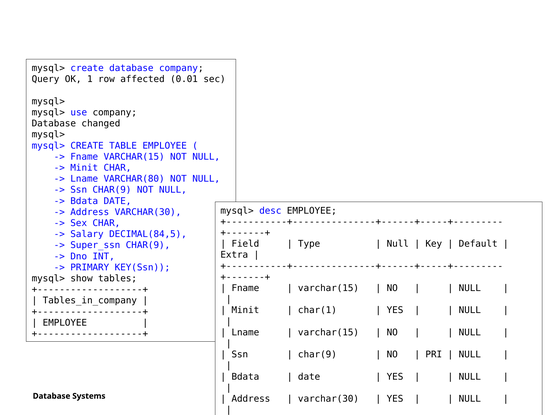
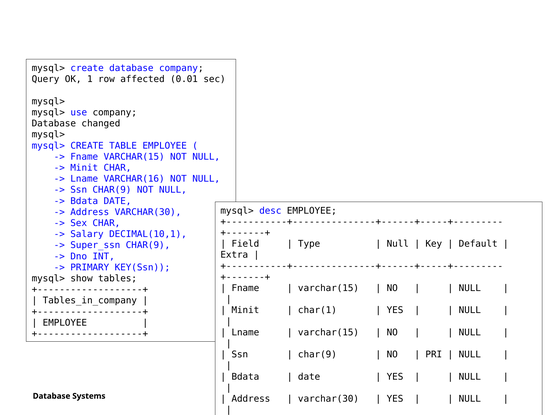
VARCHAR(80: VARCHAR(80 -> VARCHAR(16
DECIMAL(84,5: DECIMAL(84,5 -> DECIMAL(10,1
